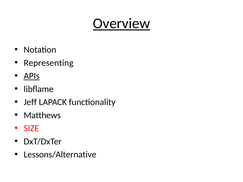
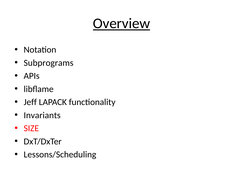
Representing: Representing -> Subprograms
APIs underline: present -> none
Matthews: Matthews -> Invariants
Lessons/Alternative: Lessons/Alternative -> Lessons/Scheduling
